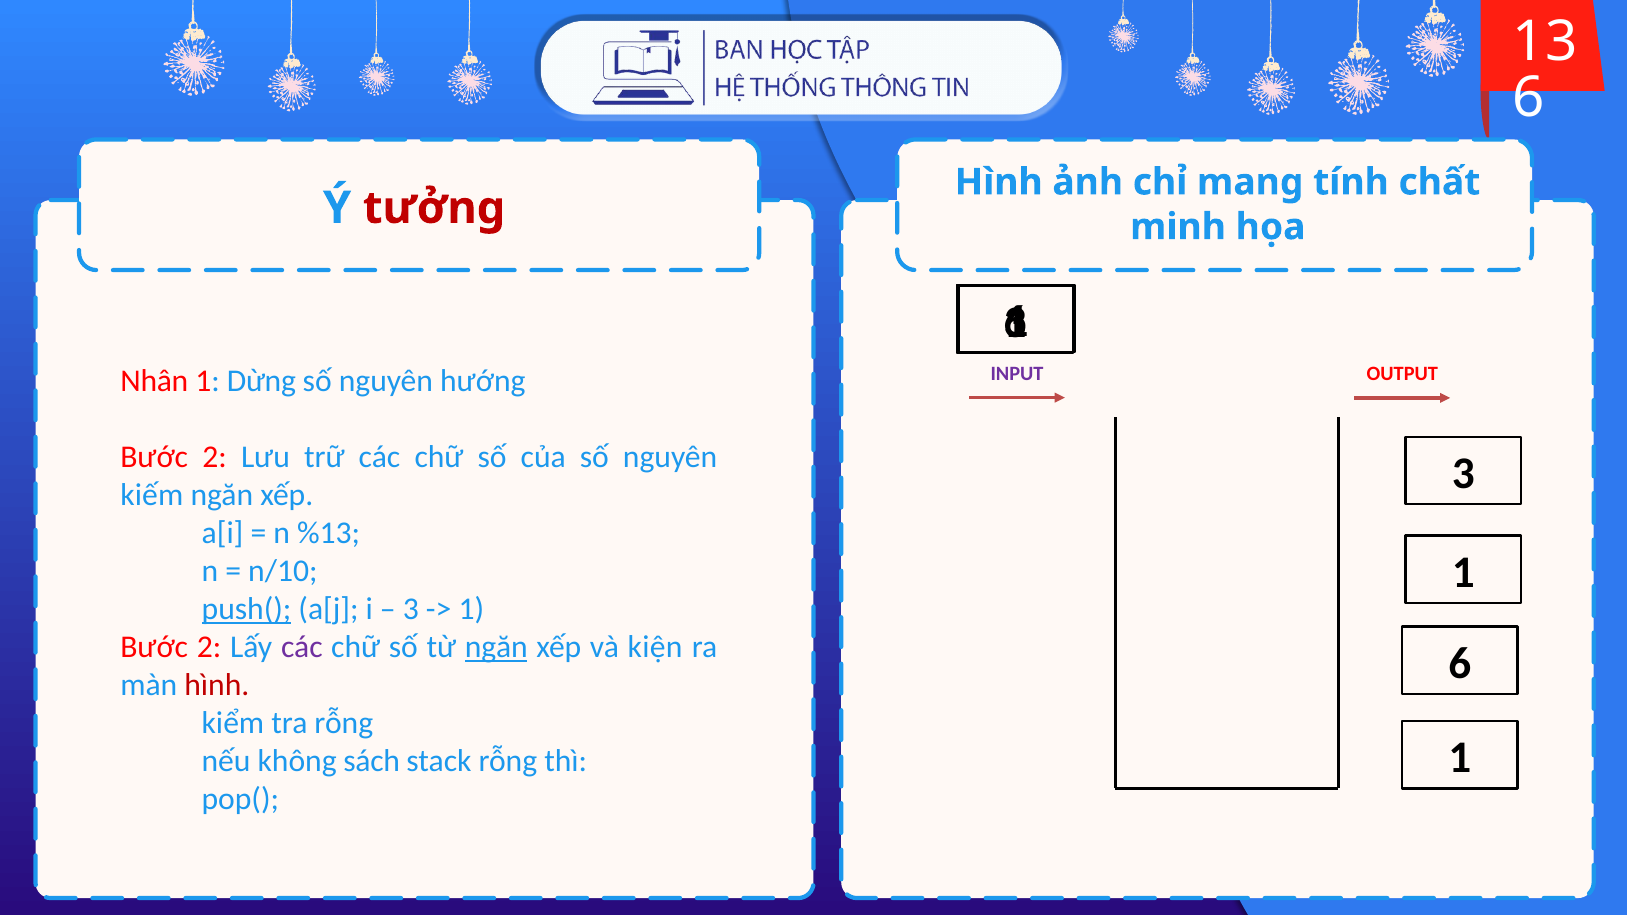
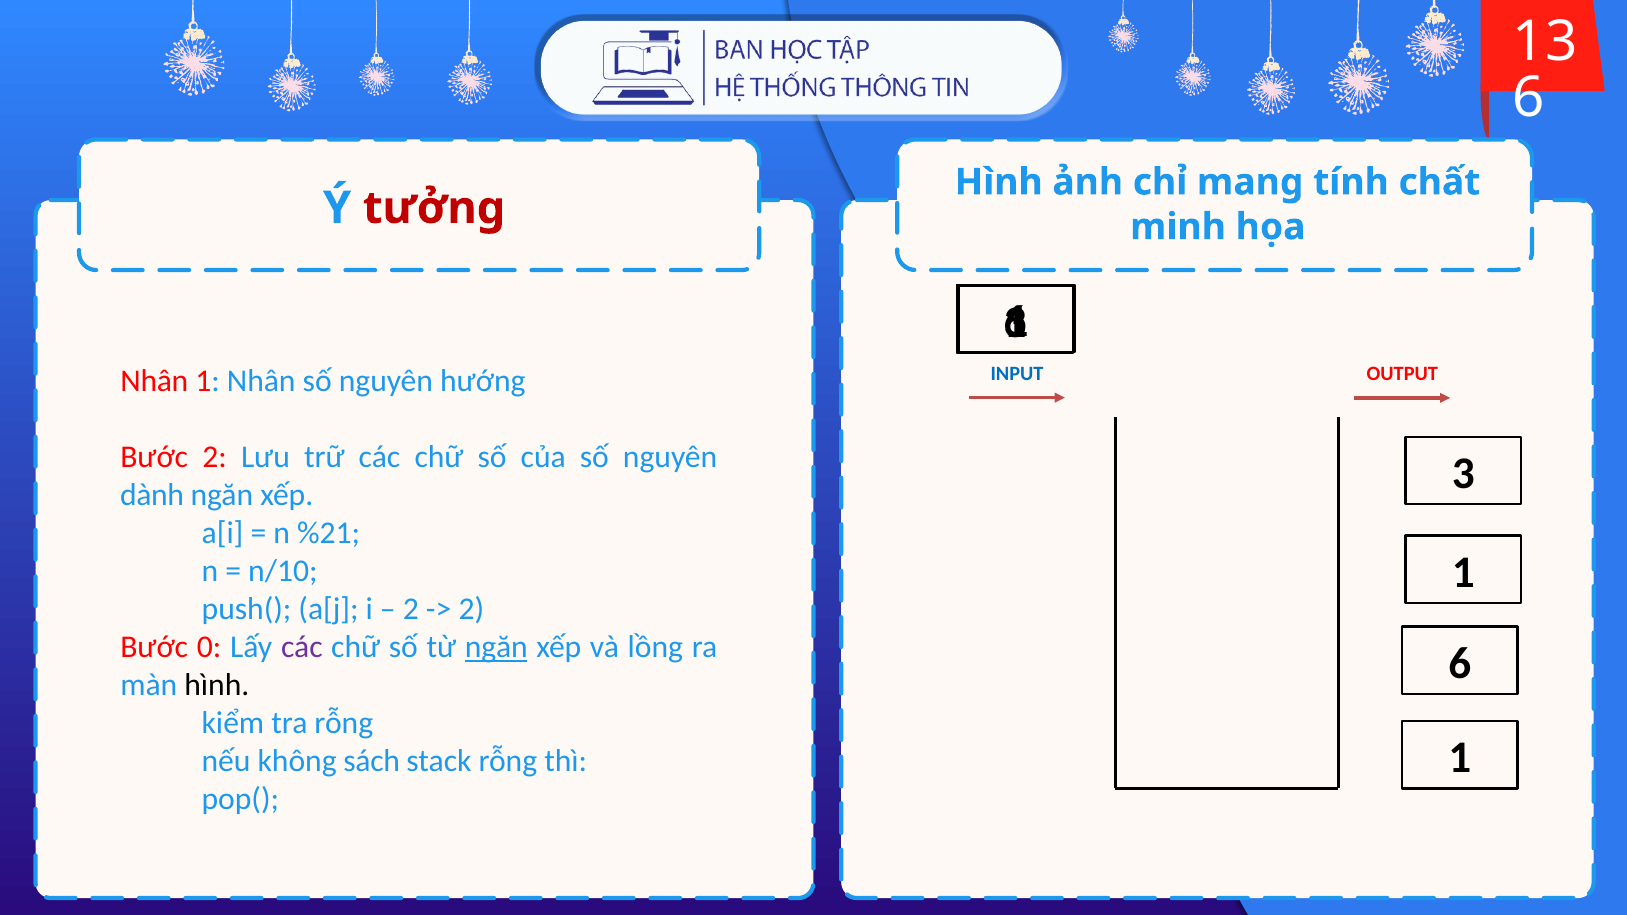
INPUT colour: purple -> blue
Dừng at (261, 382): Dừng -> Nhân
kiếm: kiếm -> dành
%13: %13 -> %21
push( underline: present -> none
3 at (411, 609): 3 -> 2
1 at (471, 609): 1 -> 2
2 at (209, 647): 2 -> 0
kiện: kiện -> lồng
hình at (217, 685) colour: red -> black
